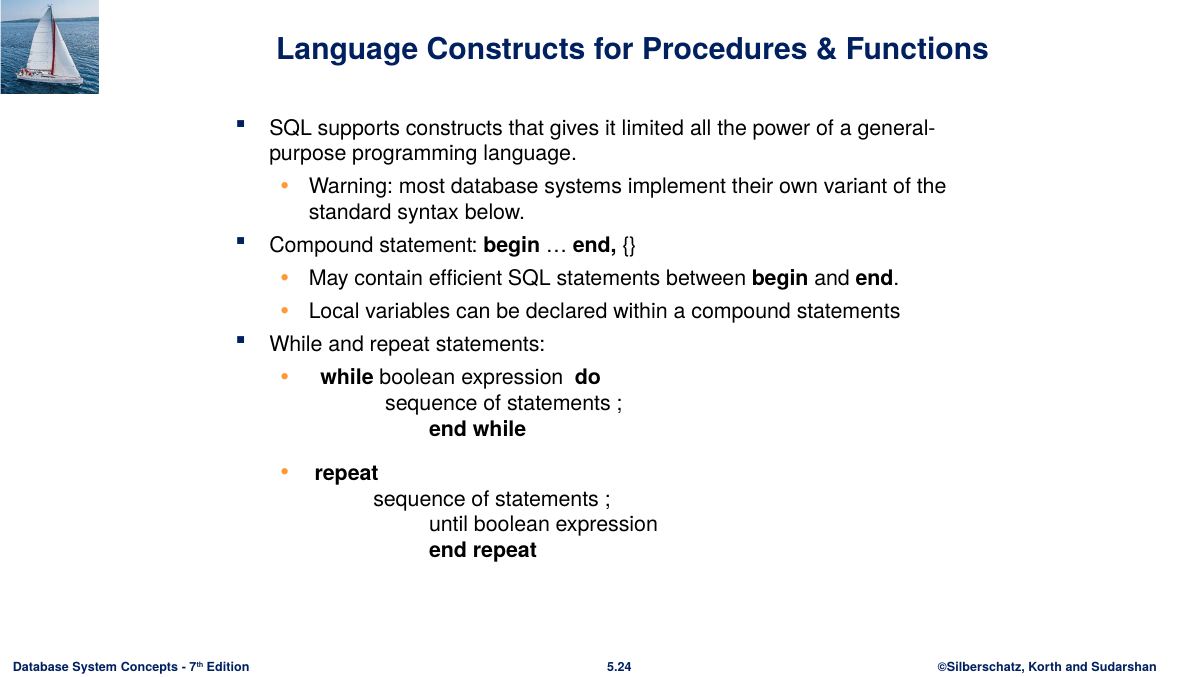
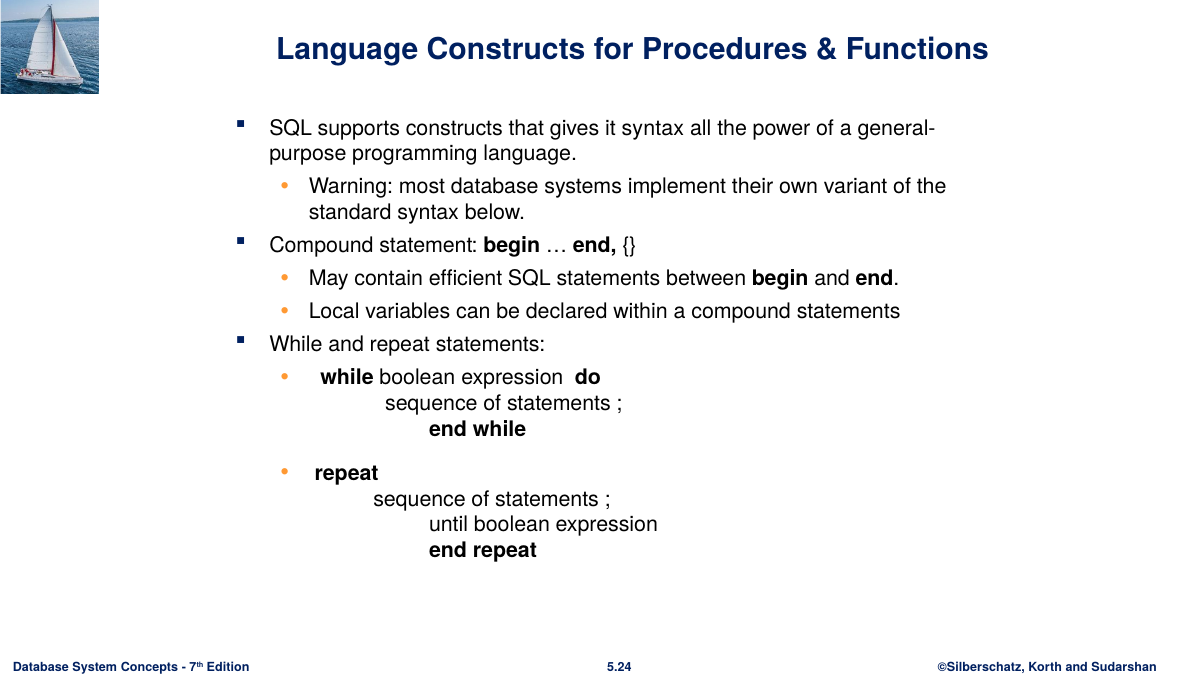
it limited: limited -> syntax
